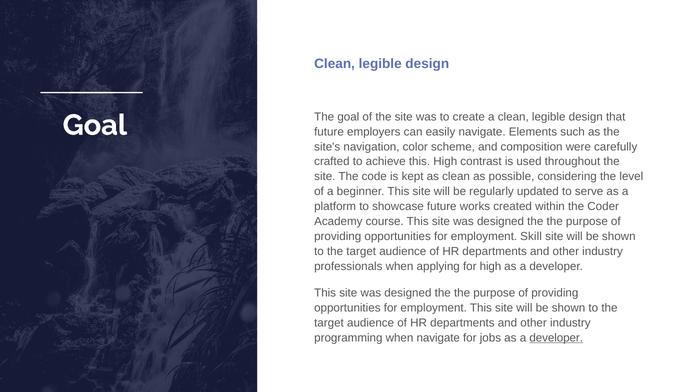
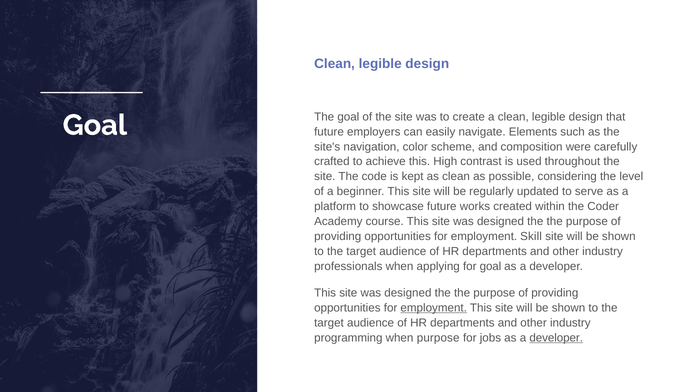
for high: high -> goal
employment at (434, 308) underline: none -> present
when navigate: navigate -> purpose
